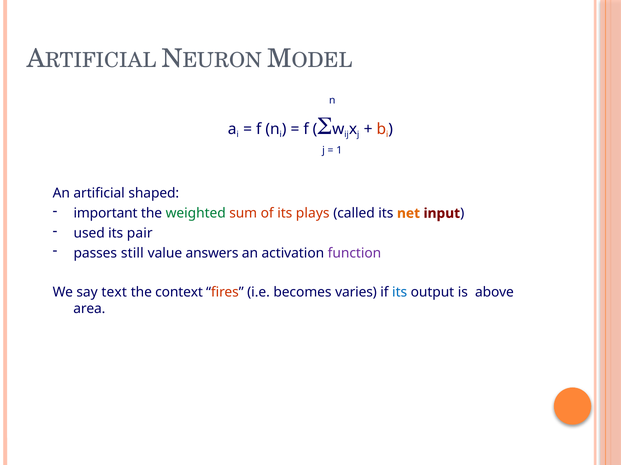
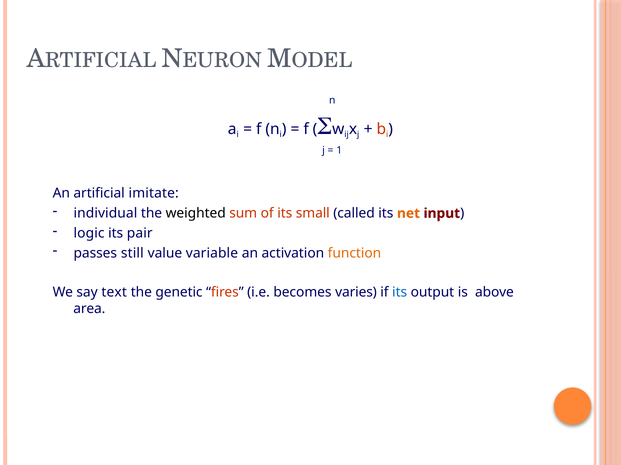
shaped: shaped -> imitate
important: important -> individual
weighted colour: green -> black
plays: plays -> small
used: used -> logic
answers: answers -> variable
function colour: purple -> orange
context: context -> genetic
